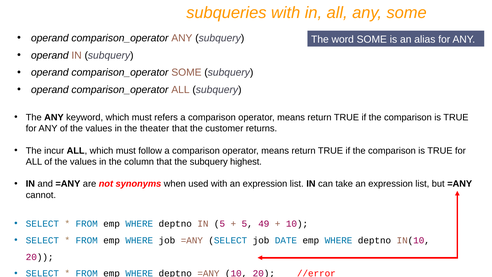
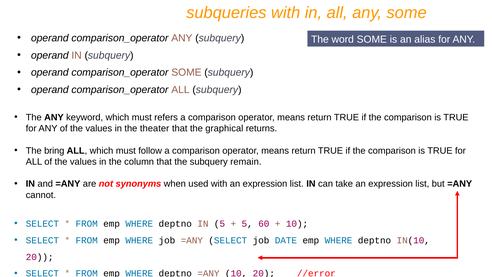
customer: customer -> graphical
incur: incur -> bring
highest: highest -> remain
49: 49 -> 60
